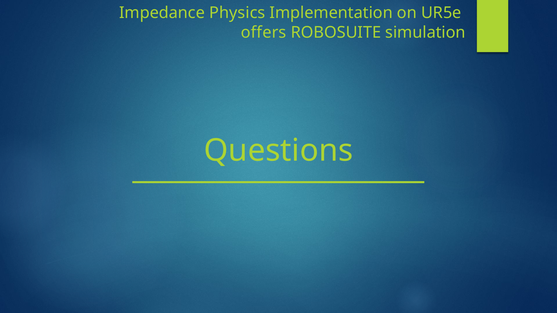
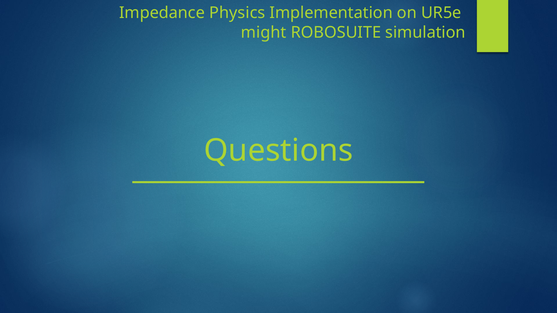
offers: offers -> might
